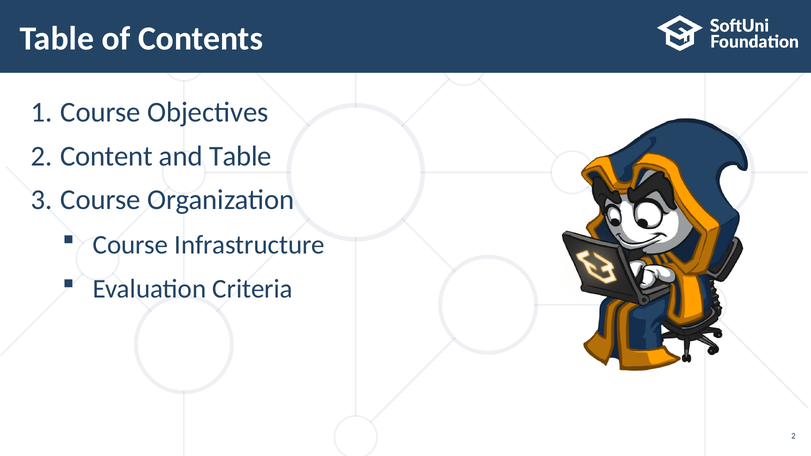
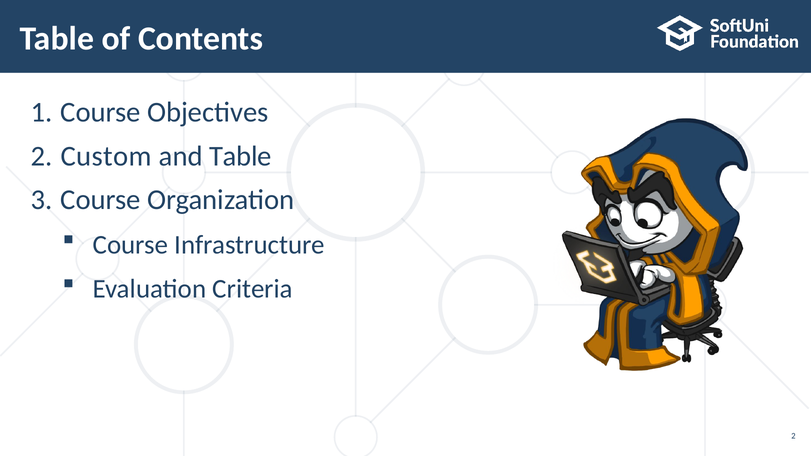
Content: Content -> Custom
